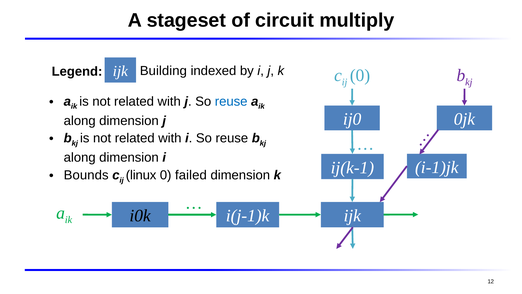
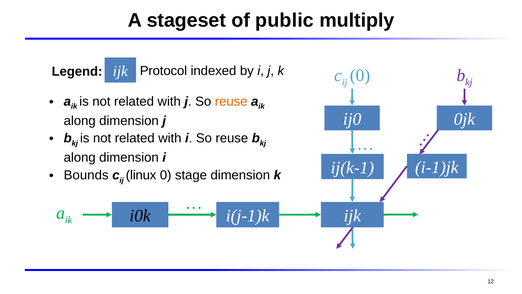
circuit: circuit -> public
Building: Building -> Protocol
reuse at (231, 101) colour: blue -> orange
failed: failed -> stage
